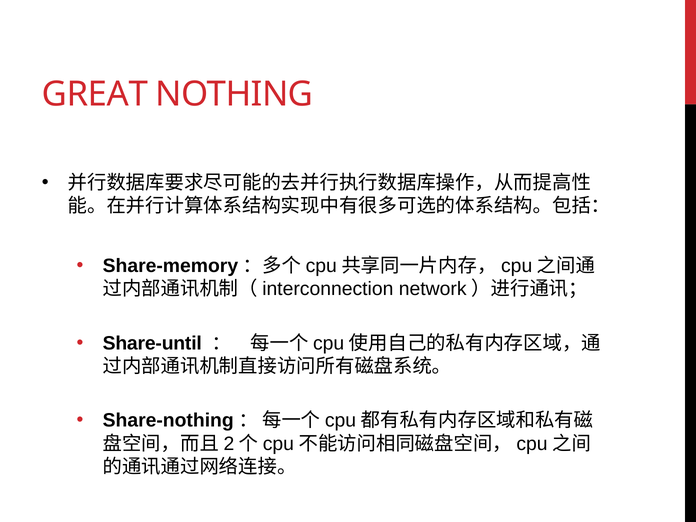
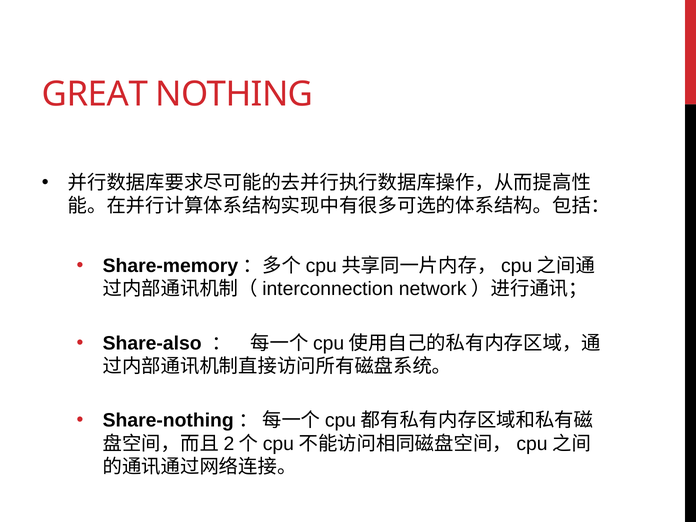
Share-until: Share-until -> Share-also
